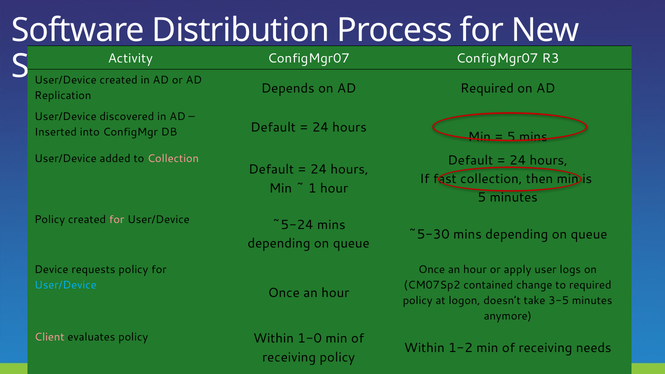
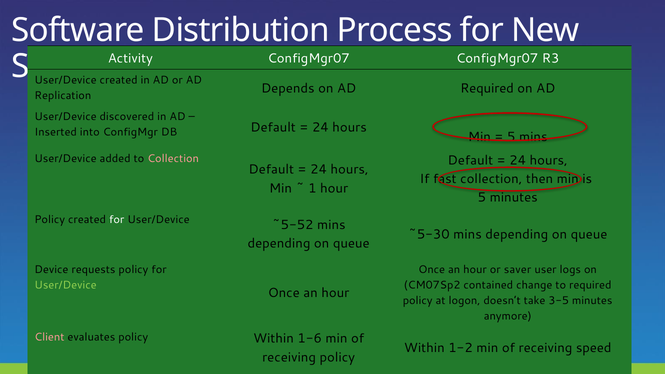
for at (117, 220) colour: pink -> white
~5-24: ~5-24 -> ~5-52
apply: apply -> saver
User/Device at (65, 285) colour: light blue -> light green
1-0: 1-0 -> 1-6
needs: needs -> speed
